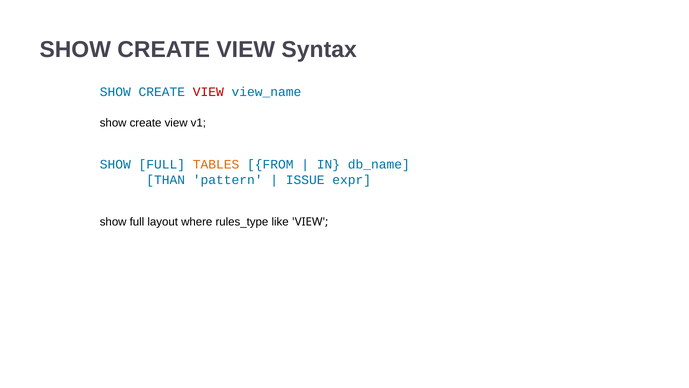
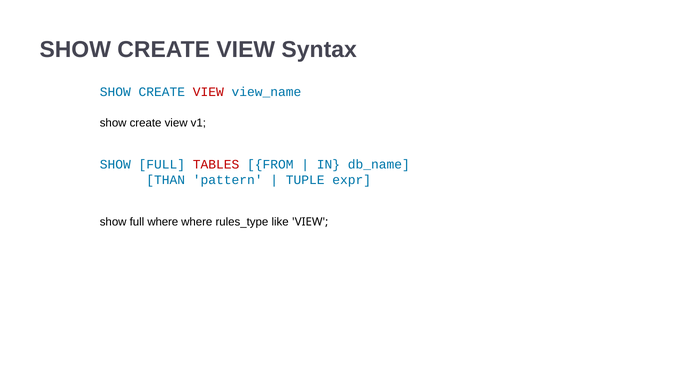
TABLES colour: orange -> red
ISSUE: ISSUE -> TUPLE
full layout: layout -> where
